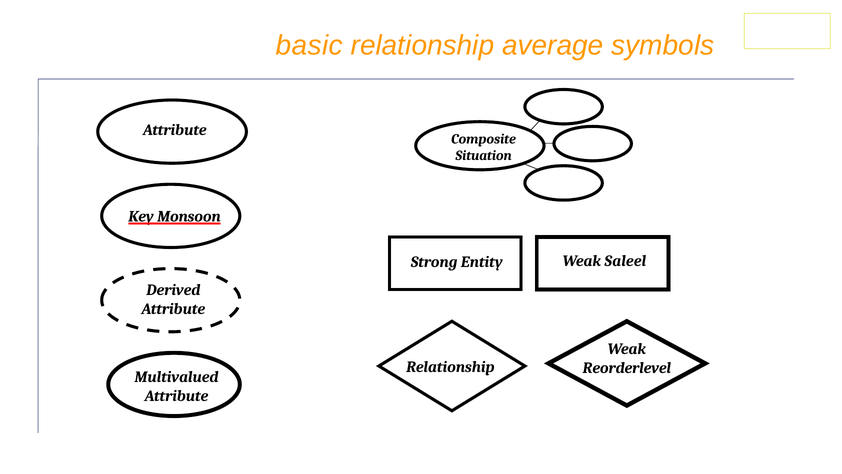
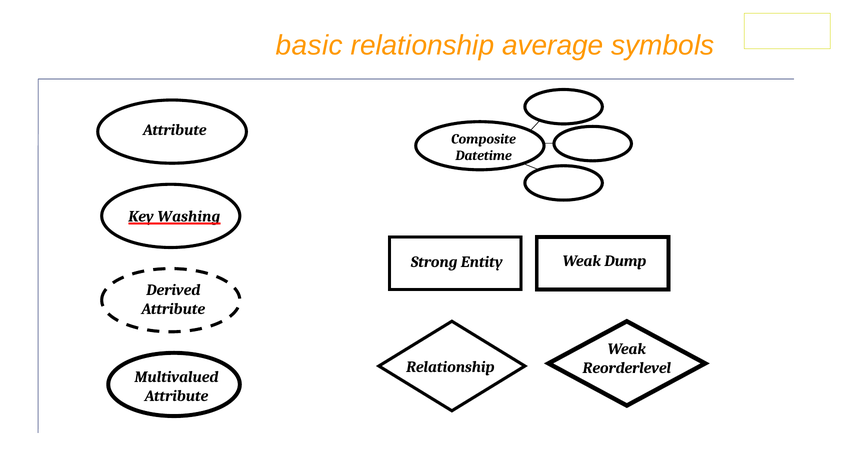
Situation: Situation -> Datetime
Monsoon: Monsoon -> Washing
Saleel: Saleel -> Dump
